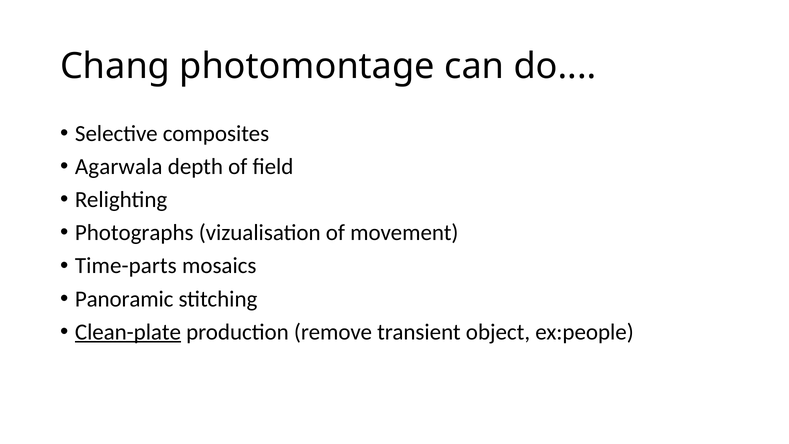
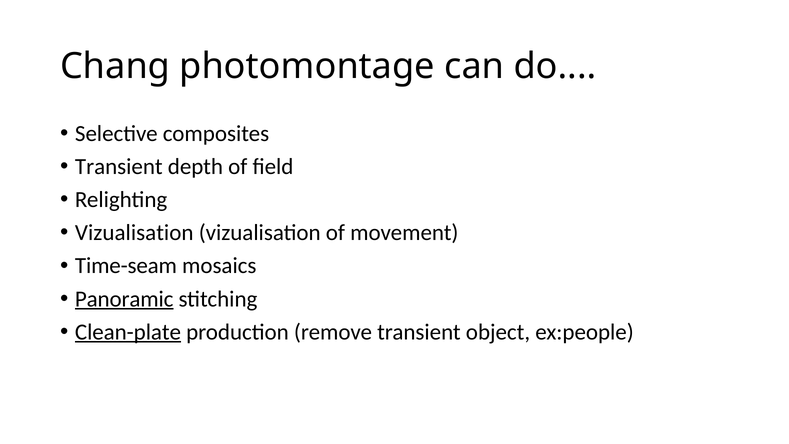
Agarwala at (119, 166): Agarwala -> Transient
Photographs at (134, 233): Photographs -> Vizualisation
Time-parts: Time-parts -> Time-seam
Panoramic underline: none -> present
